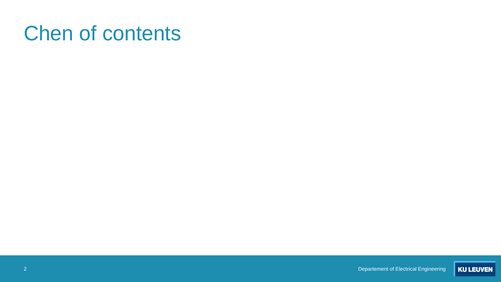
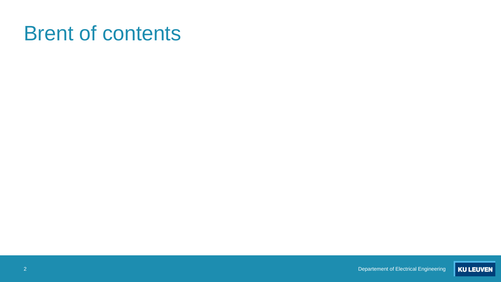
Chen: Chen -> Brent
